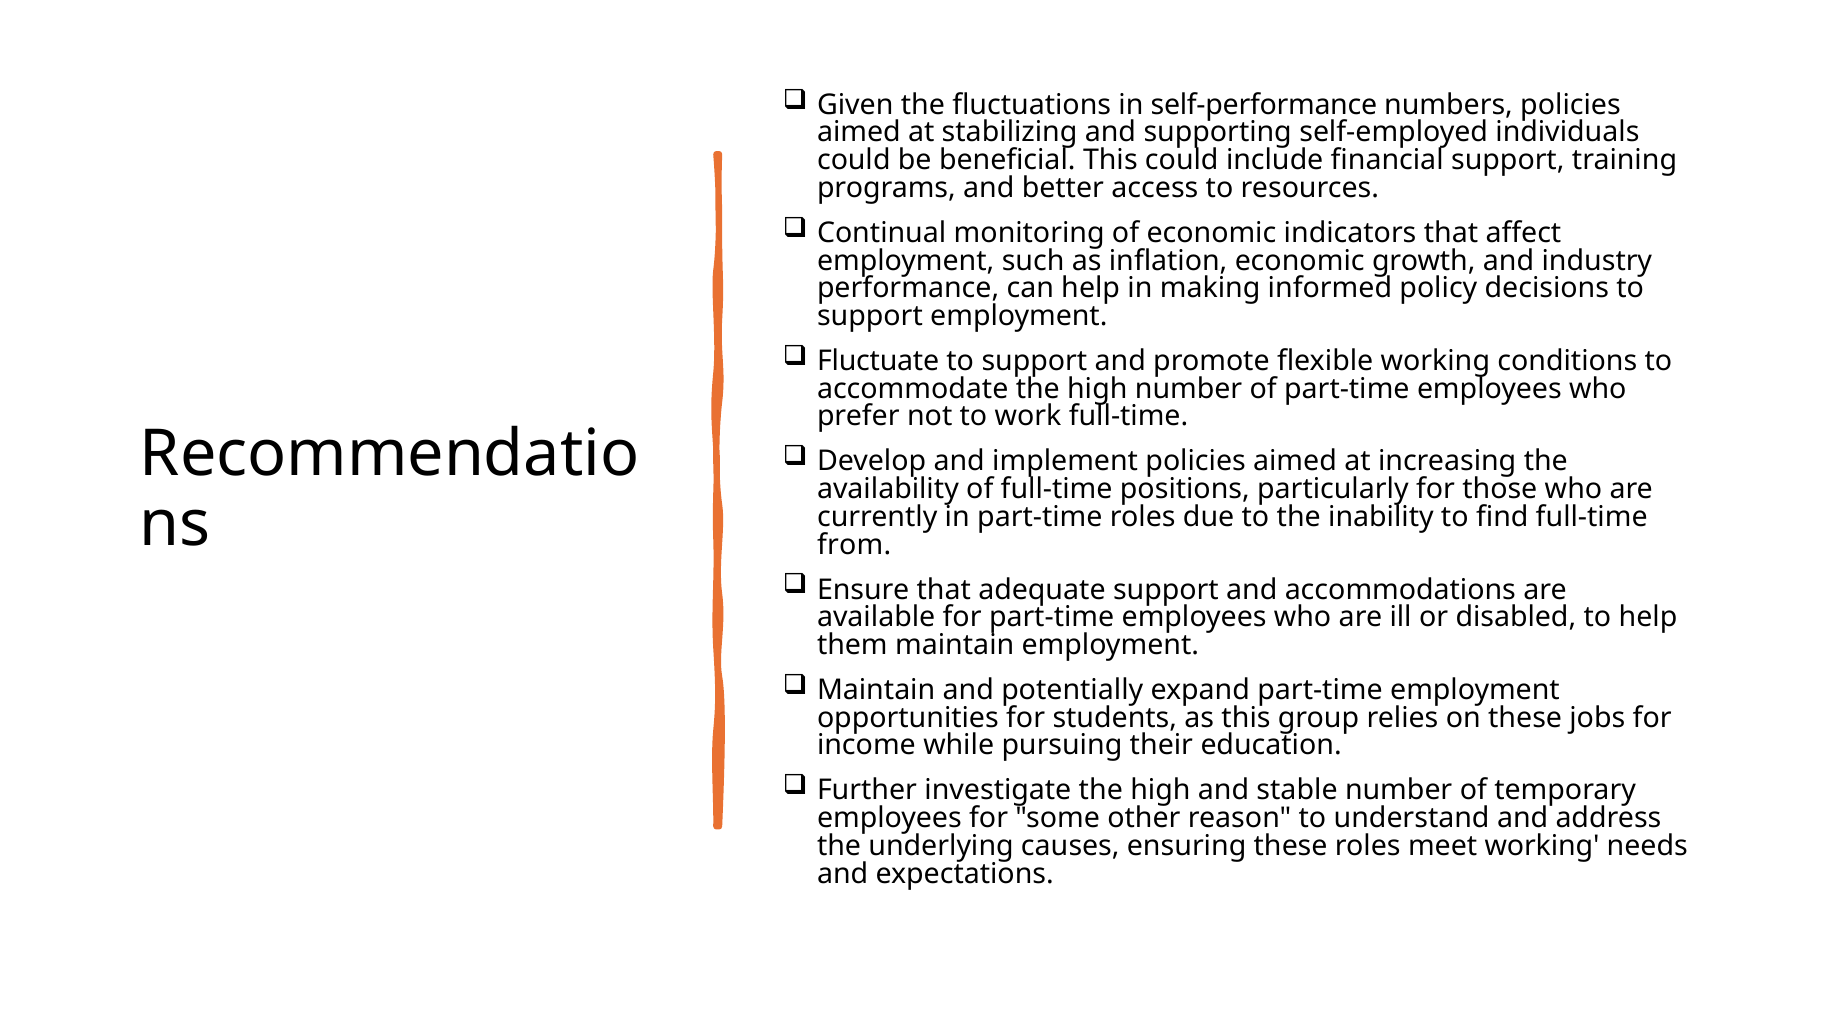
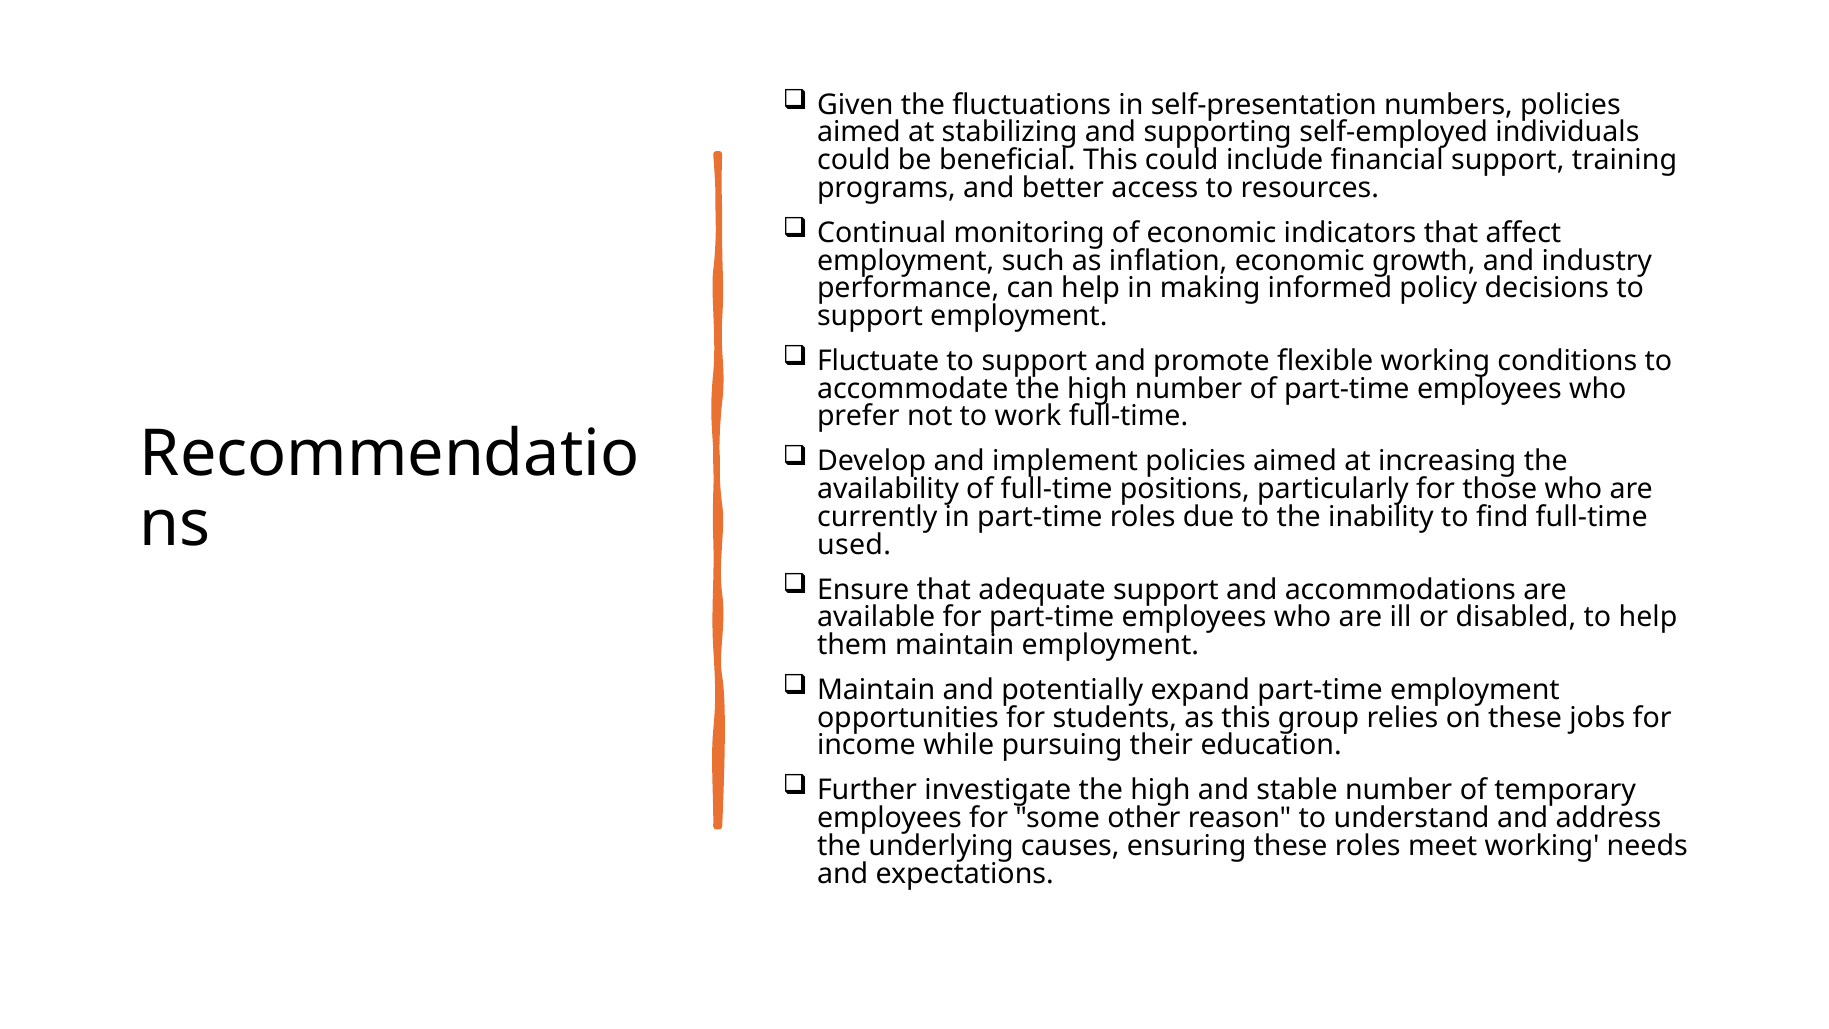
self-performance: self-performance -> self-presentation
from: from -> used
